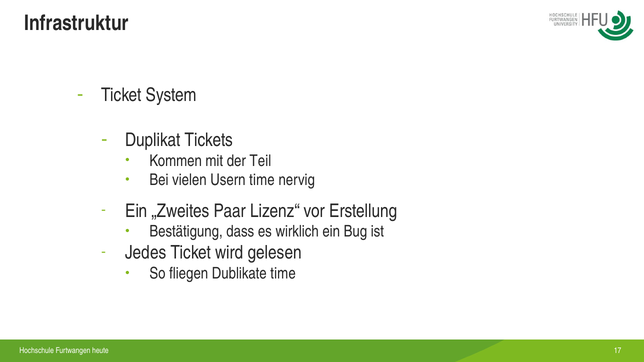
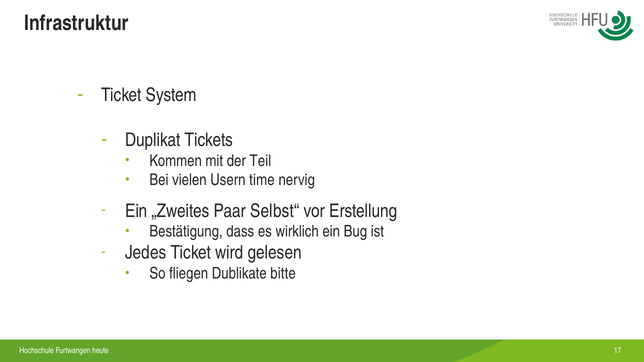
Lizenz“: Lizenz“ -> Selbst“
Dublikate time: time -> bitte
